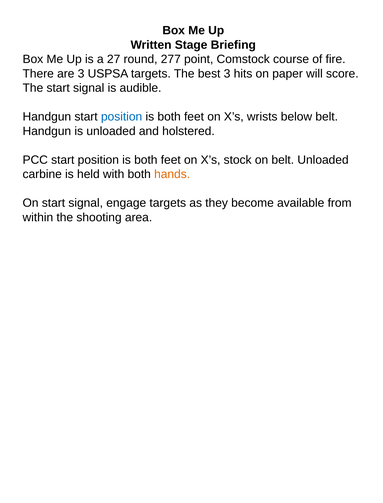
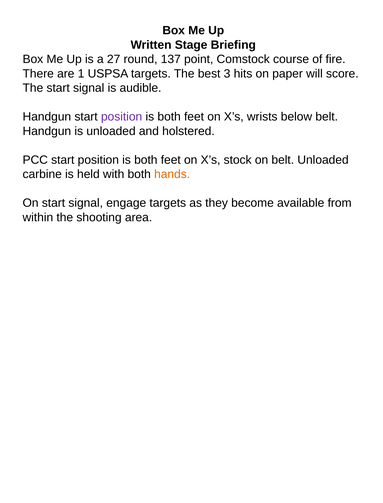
277: 277 -> 137
are 3: 3 -> 1
position at (122, 117) colour: blue -> purple
